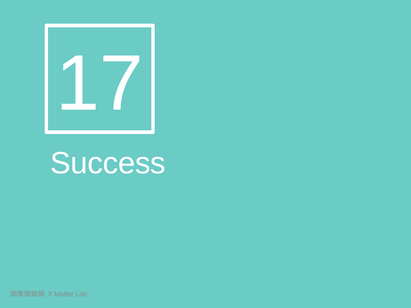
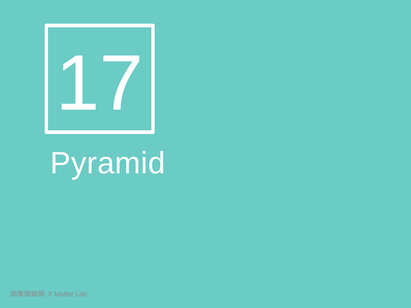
Success: Success -> Pyramid
